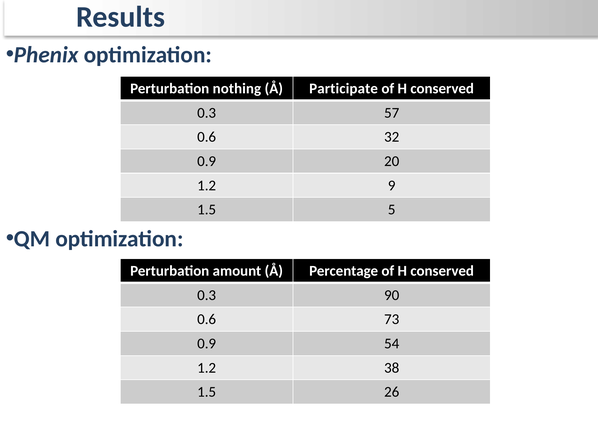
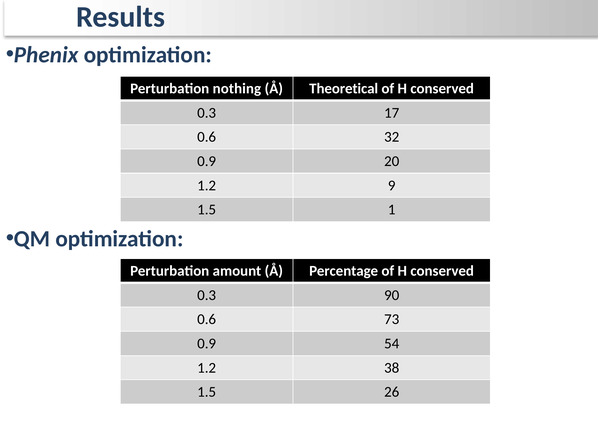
Participate: Participate -> Theoretical
57: 57 -> 17
5: 5 -> 1
